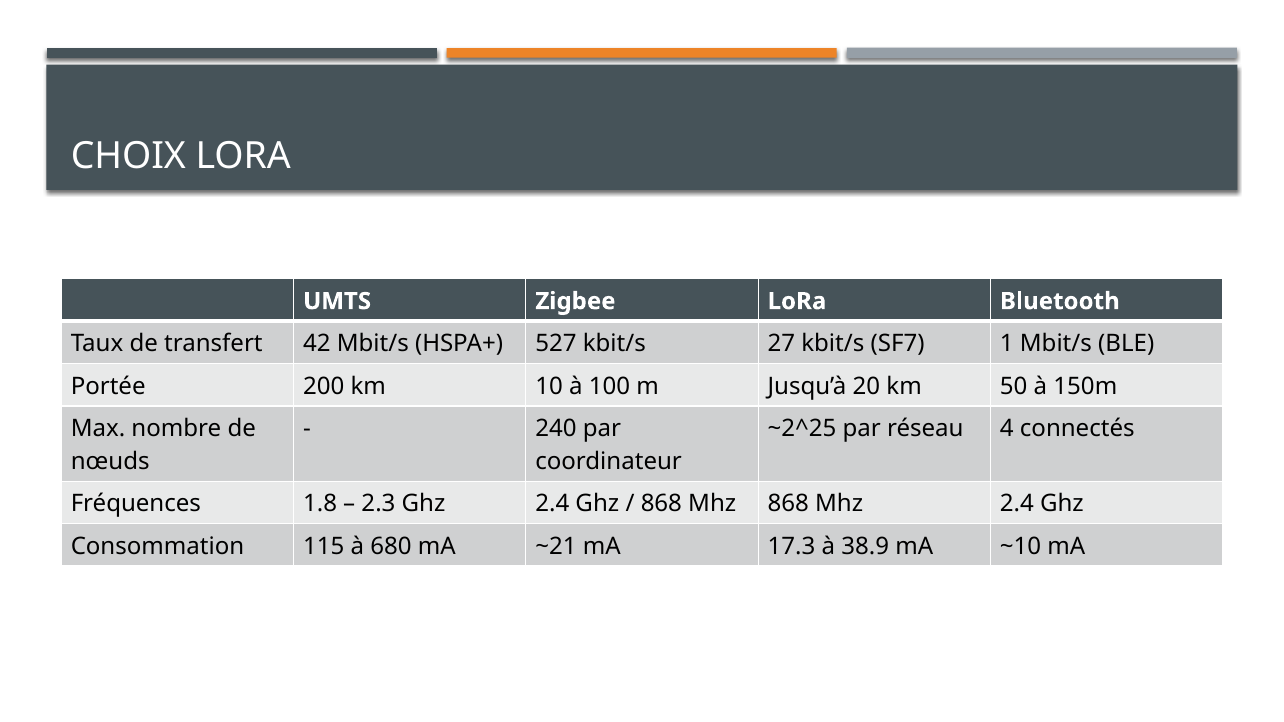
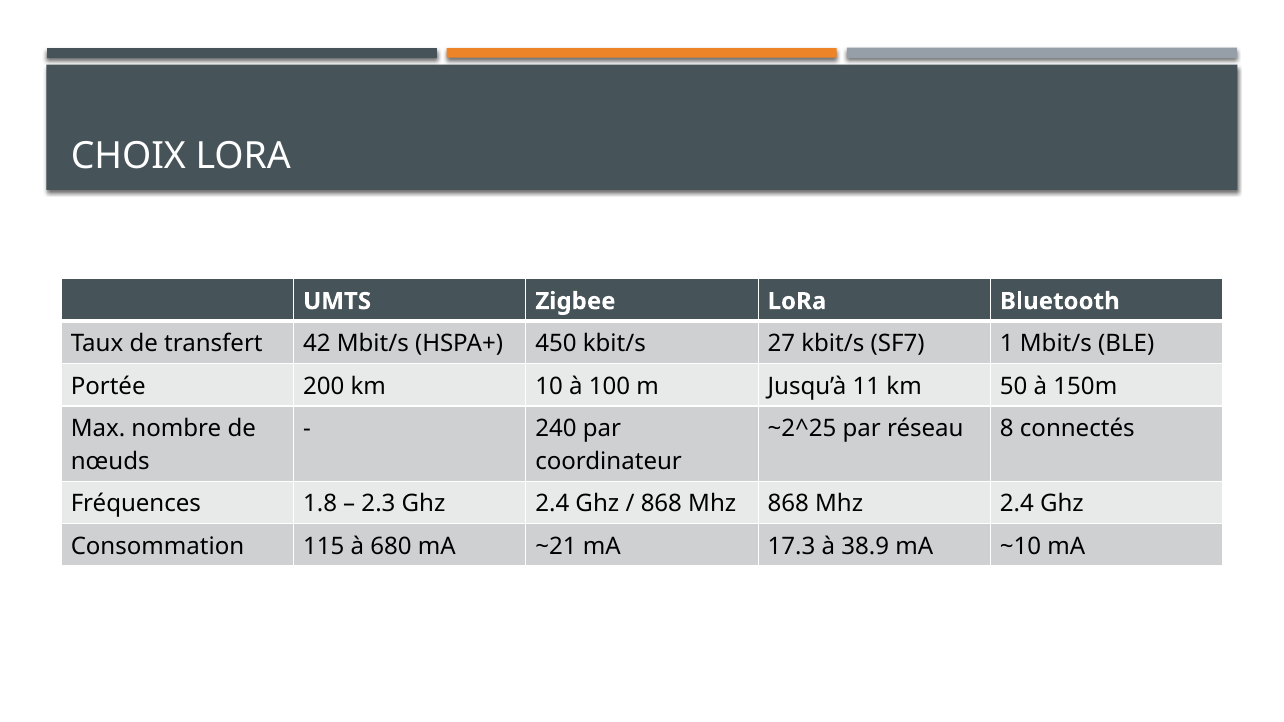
527: 527 -> 450
20: 20 -> 11
4: 4 -> 8
